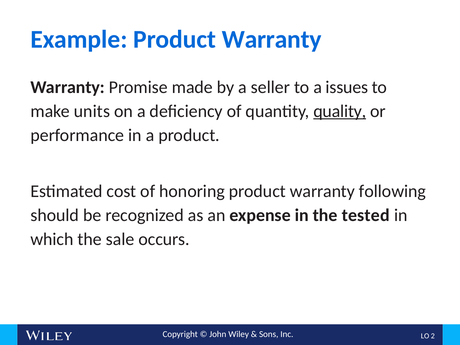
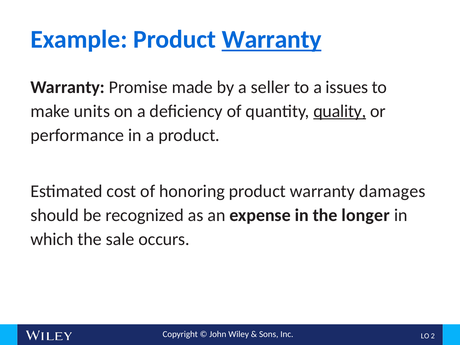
Warranty at (272, 39) underline: none -> present
following: following -> damages
tested: tested -> longer
